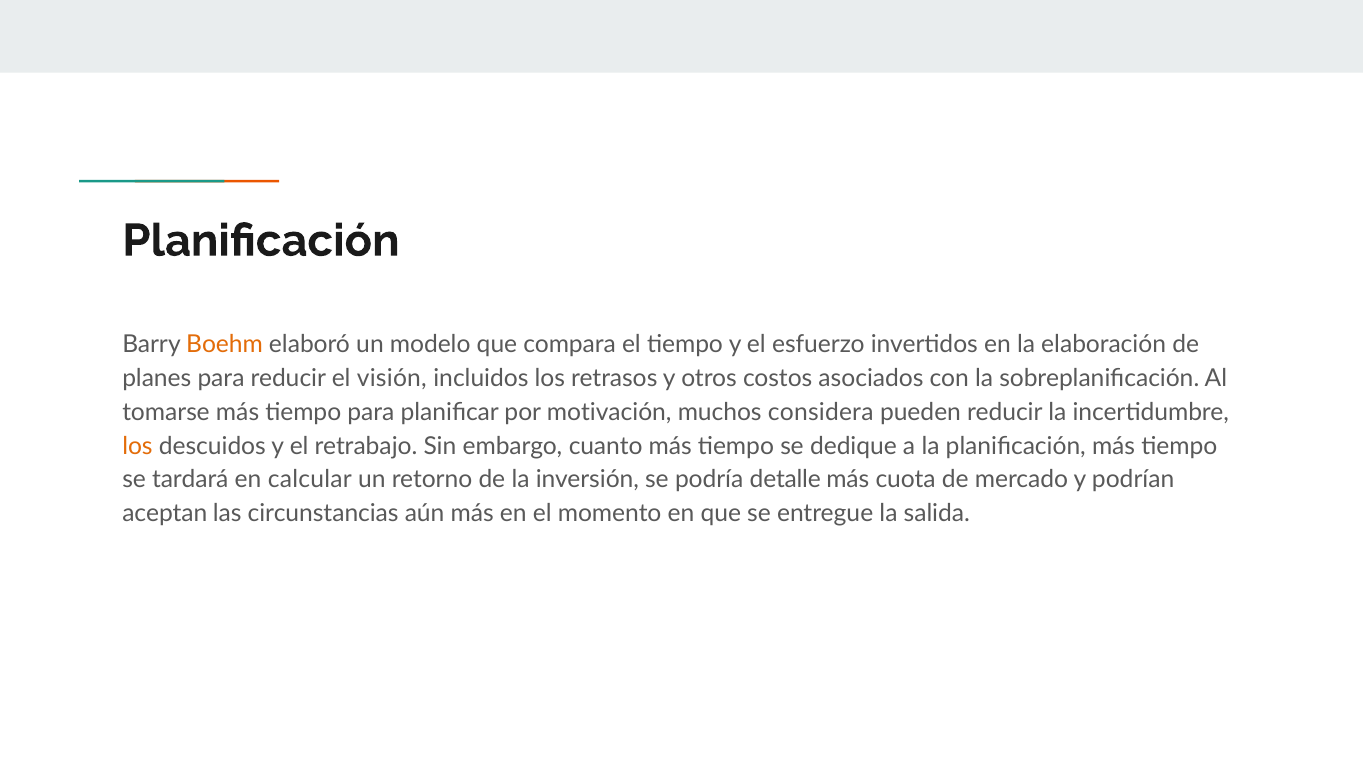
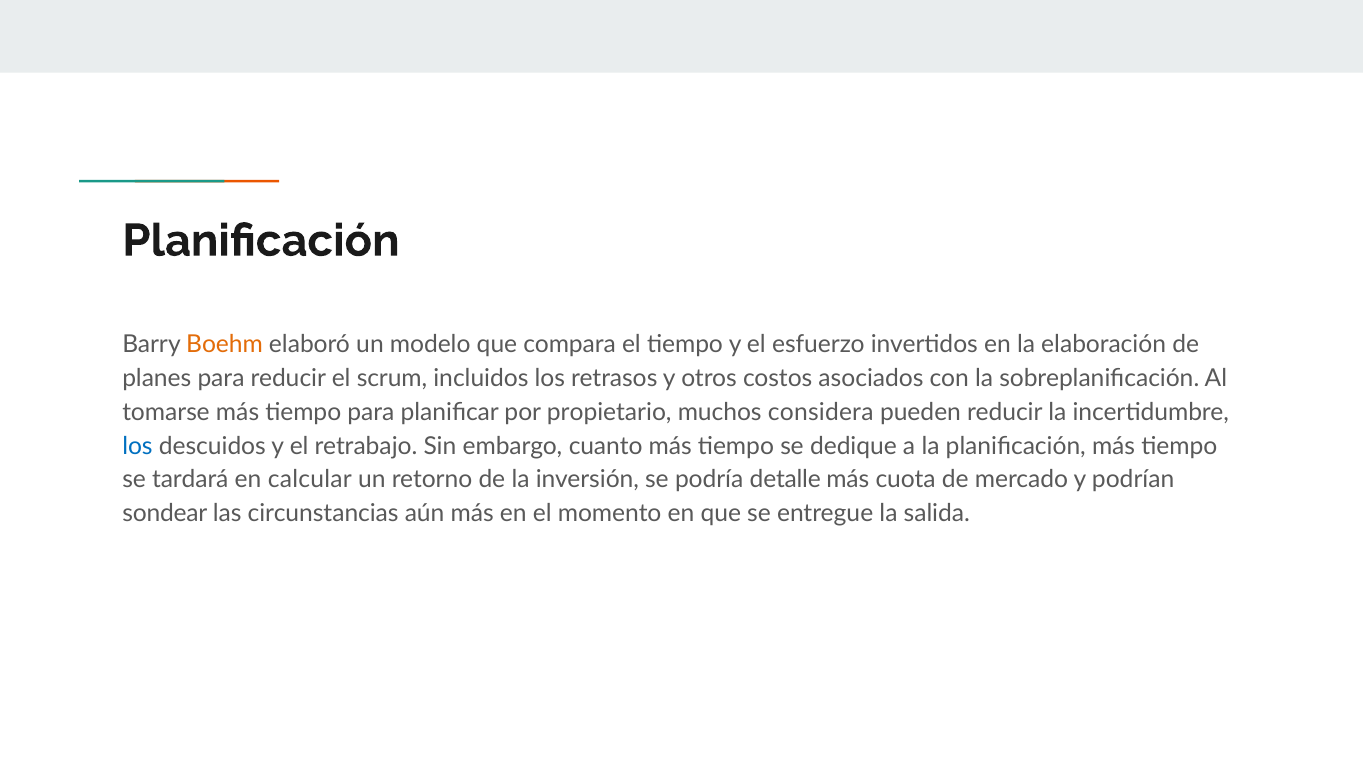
visión: visión -> scrum
motivación: motivación -> propietario
los at (137, 446) colour: orange -> blue
aceptan: aceptan -> sondear
